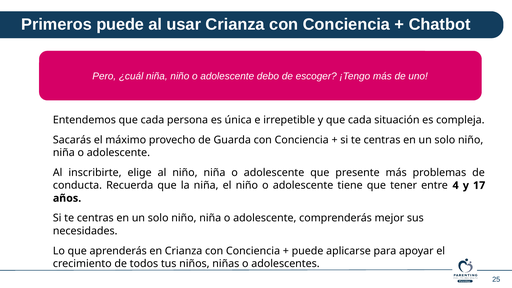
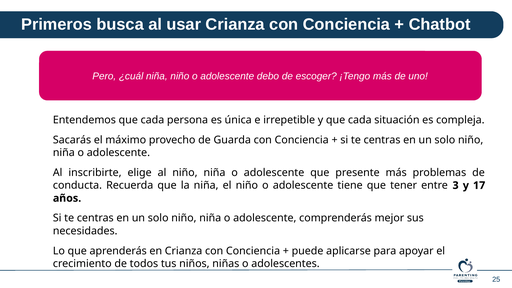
Primeros puede: puede -> busca
4: 4 -> 3
